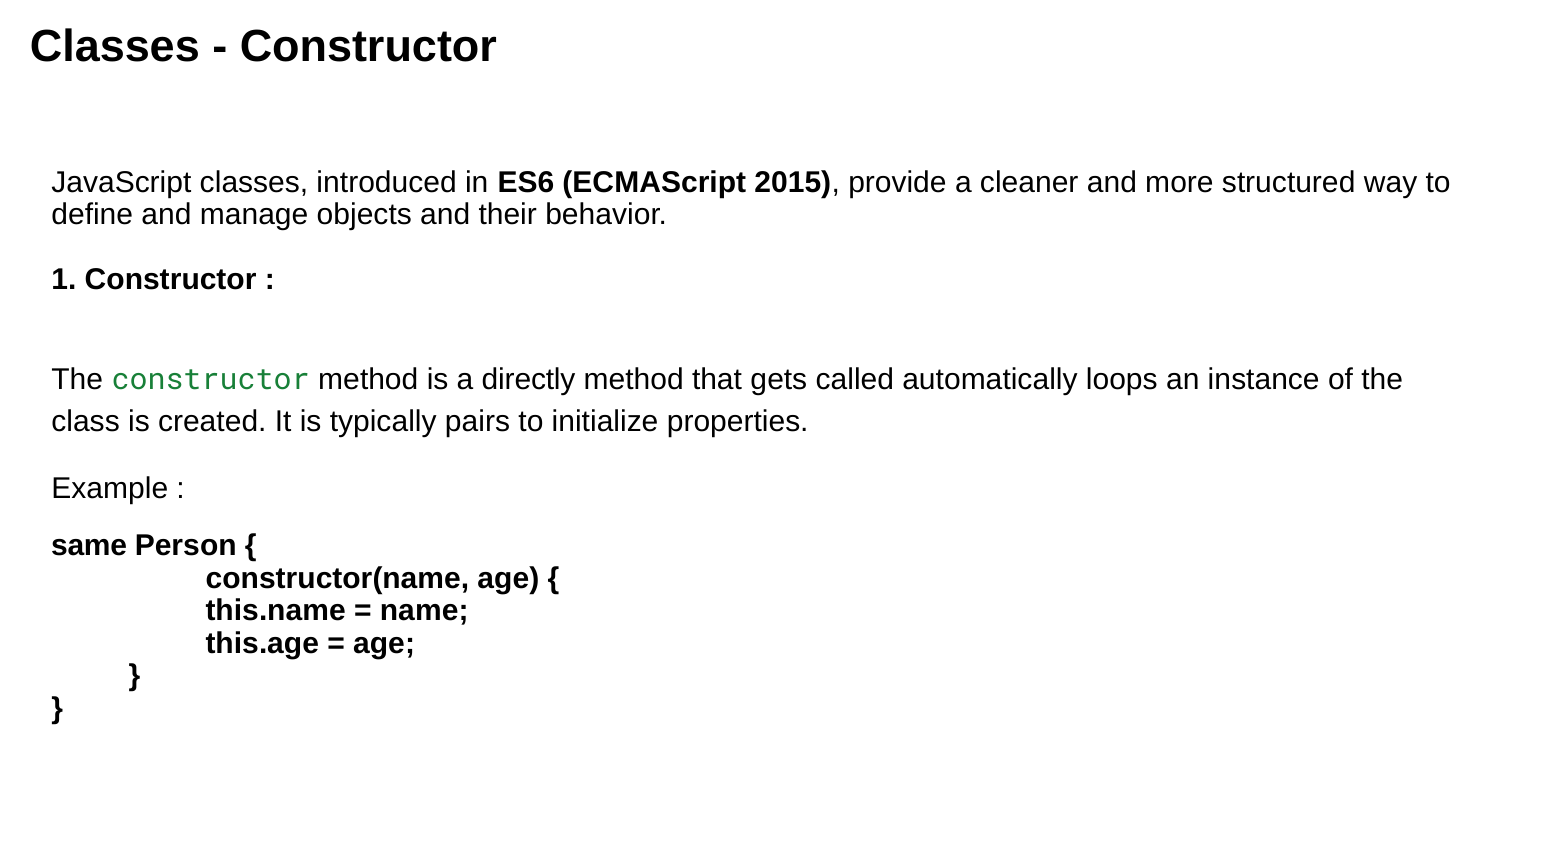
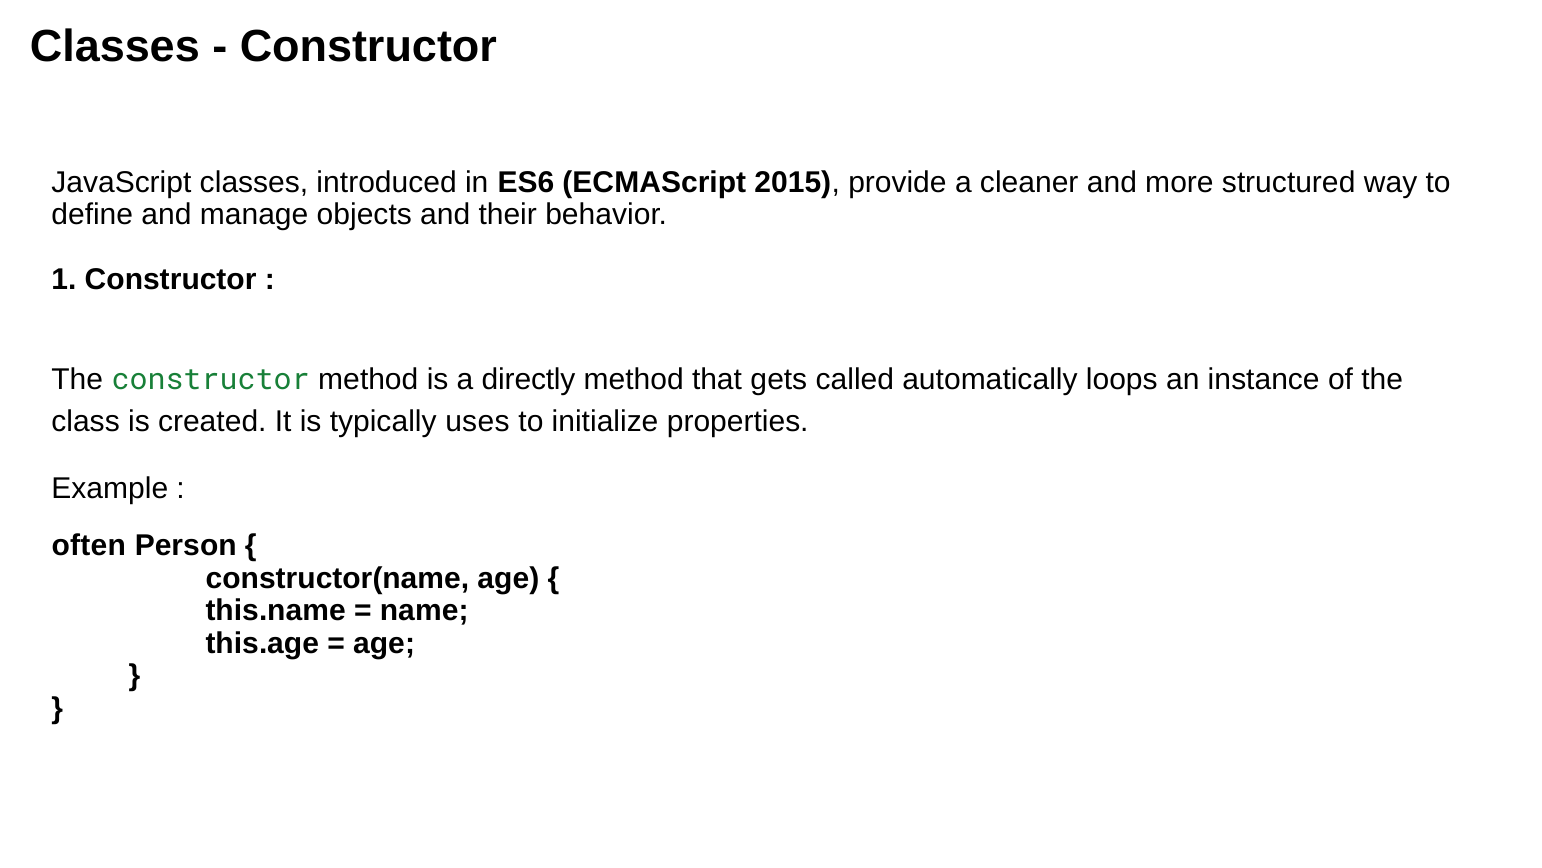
pairs: pairs -> uses
same: same -> often
